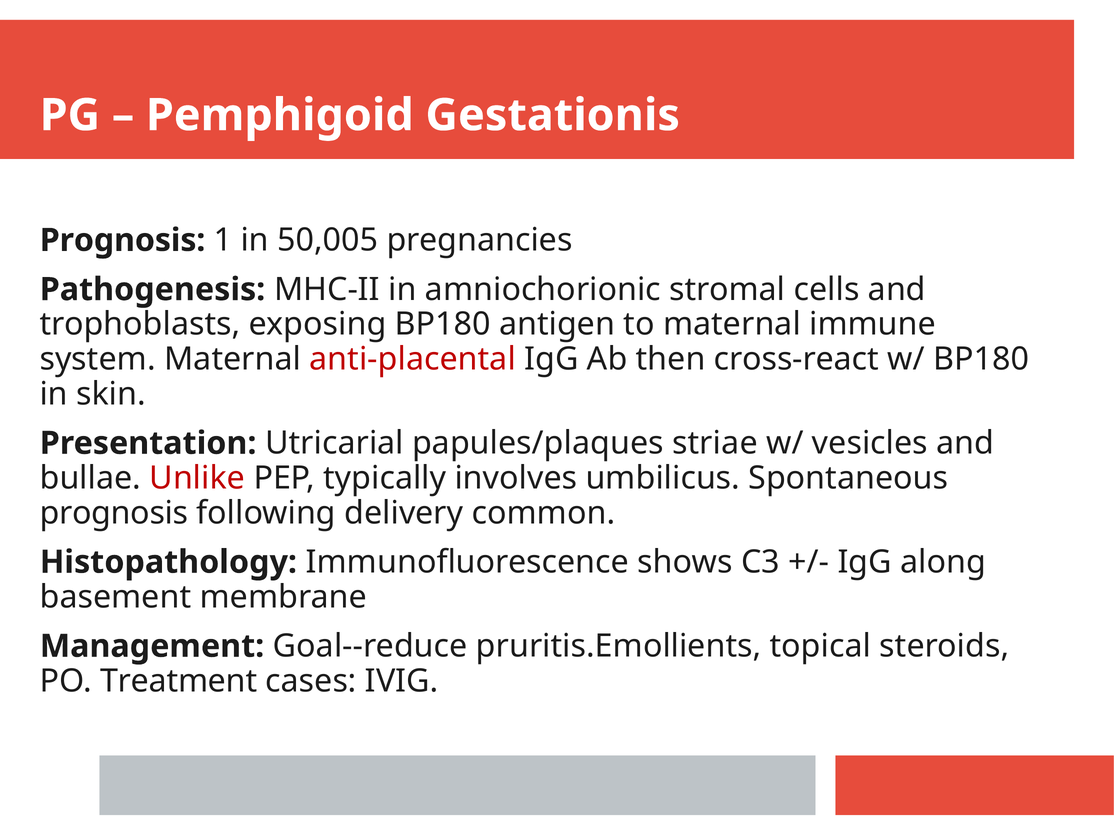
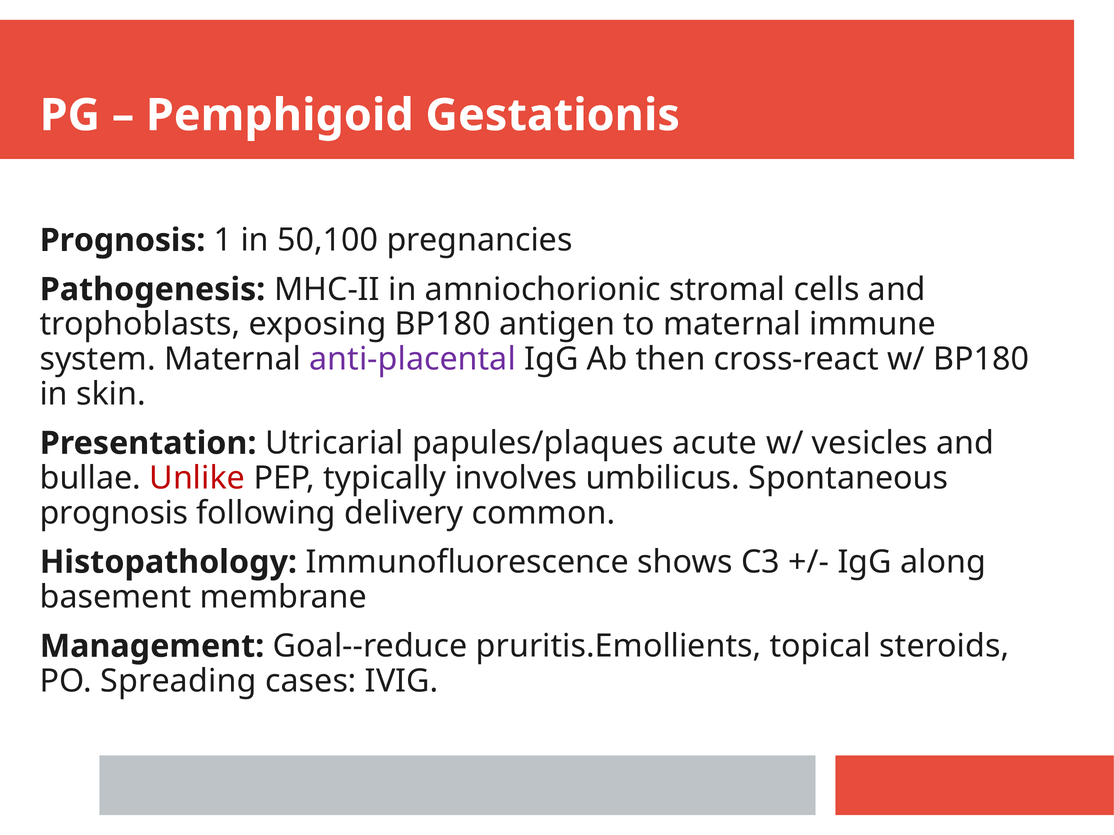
50,005: 50,005 -> 50,100
anti-placental colour: red -> purple
striae: striae -> acute
Treatment: Treatment -> Spreading
